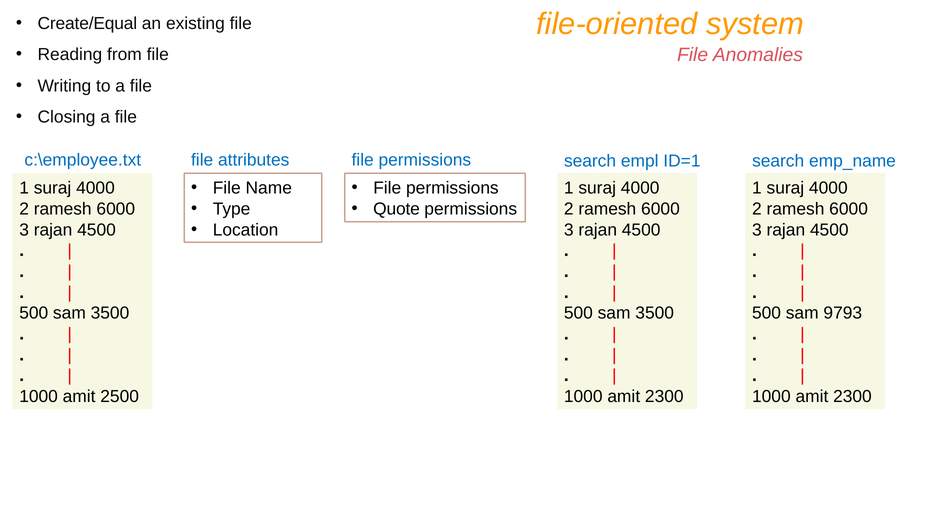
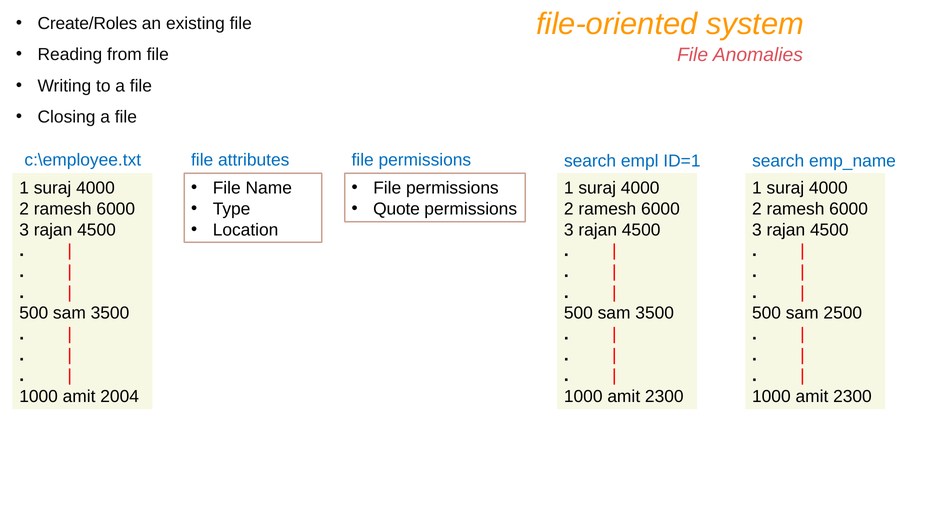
Create/Equal: Create/Equal -> Create/Roles
9793: 9793 -> 2500
2500: 2500 -> 2004
